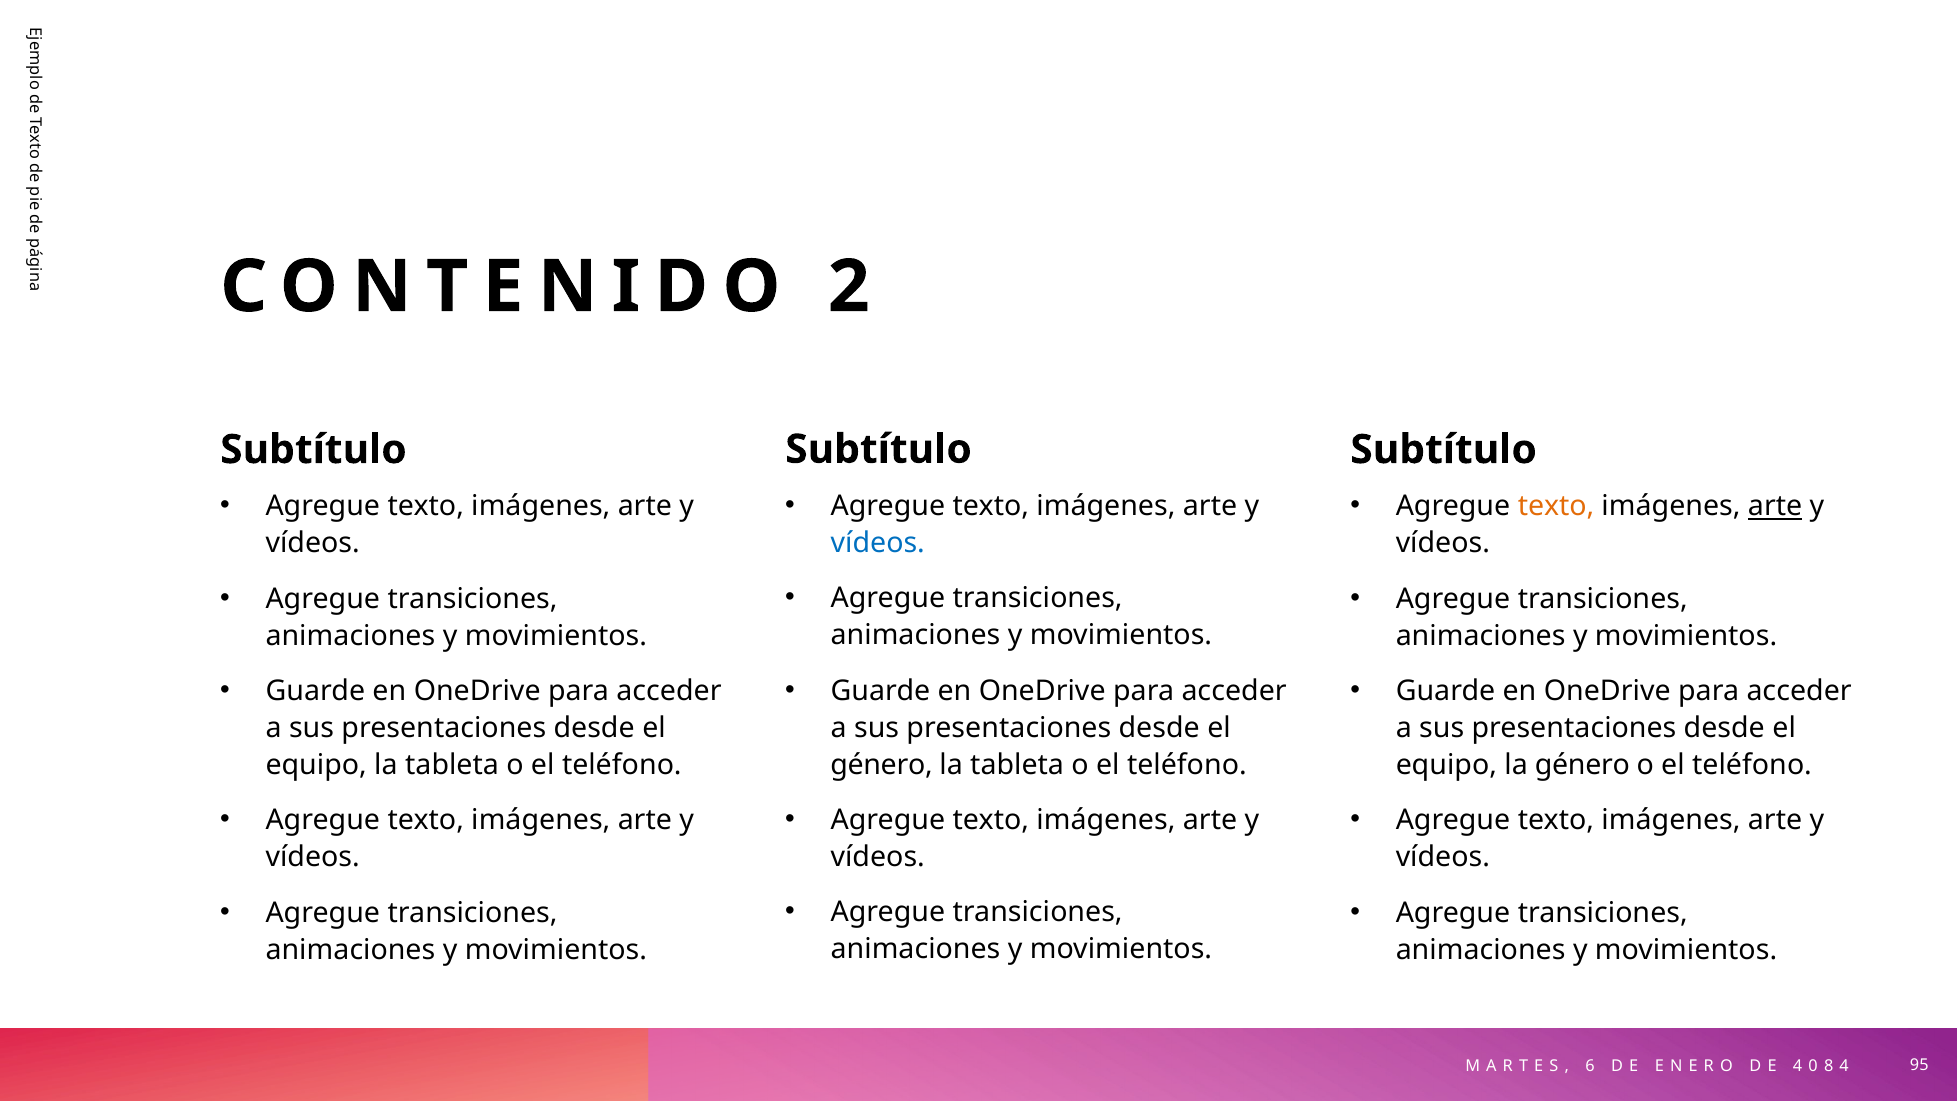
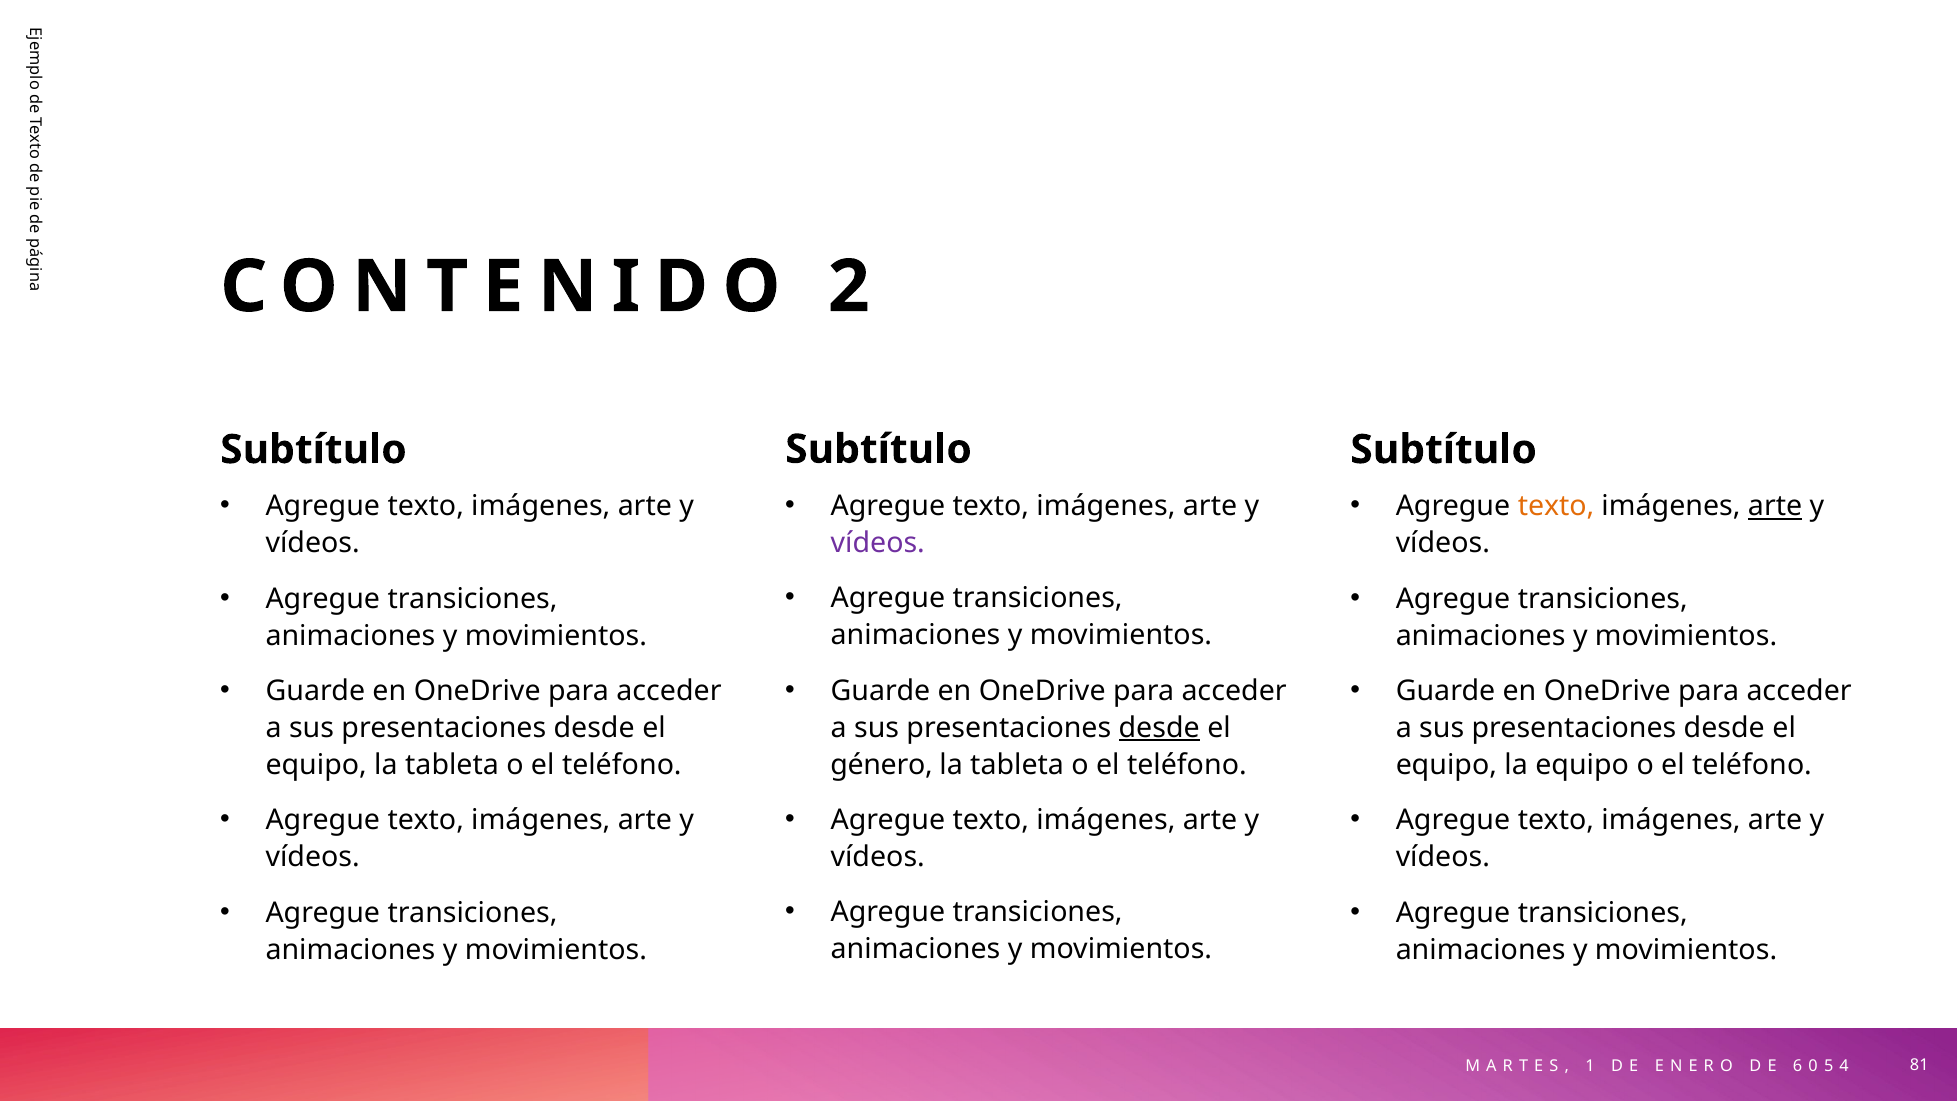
vídeos at (878, 543) colour: blue -> purple
desde at (1159, 728) underline: none -> present
la género: género -> equipo
6: 6 -> 1
4 at (1798, 1066): 4 -> 6
8: 8 -> 5
95: 95 -> 81
